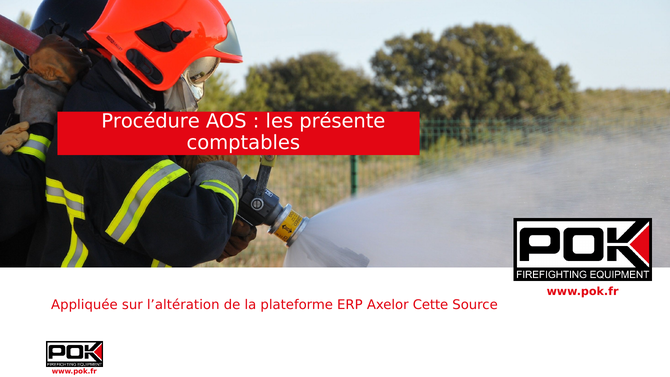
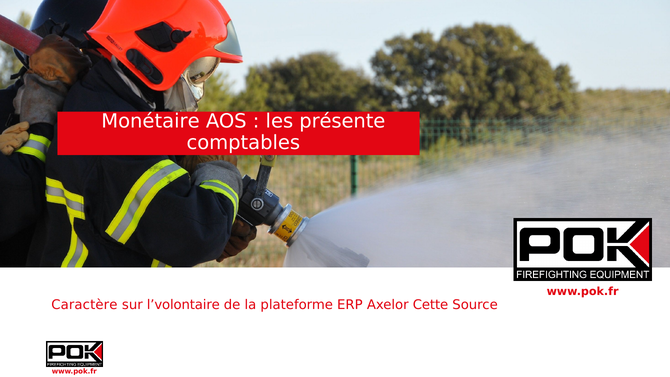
Procédure: Procédure -> Monétaire
Appliquée: Appliquée -> Caractère
l’altération: l’altération -> l’volontaire
